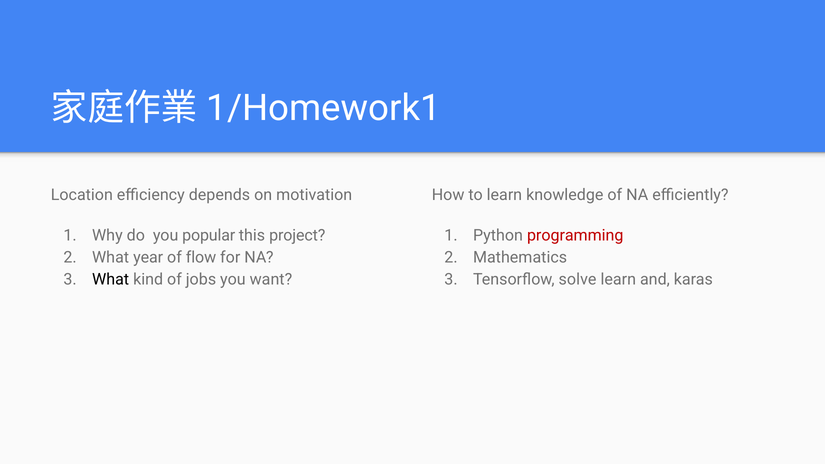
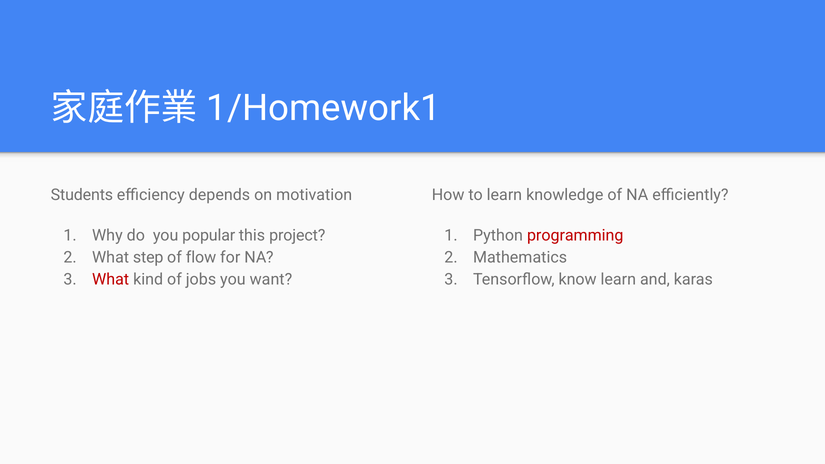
Location: Location -> Students
year: year -> step
What at (111, 280) colour: black -> red
solve: solve -> know
